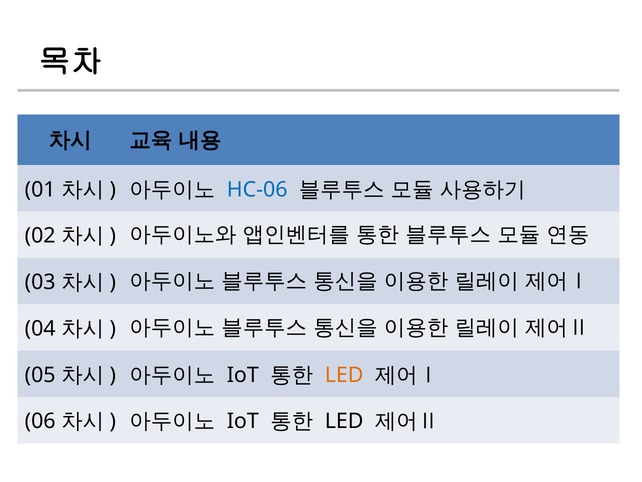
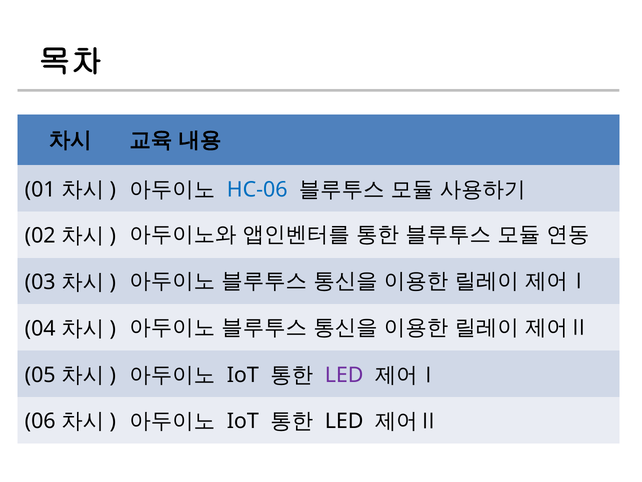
LED at (344, 375) colour: orange -> purple
